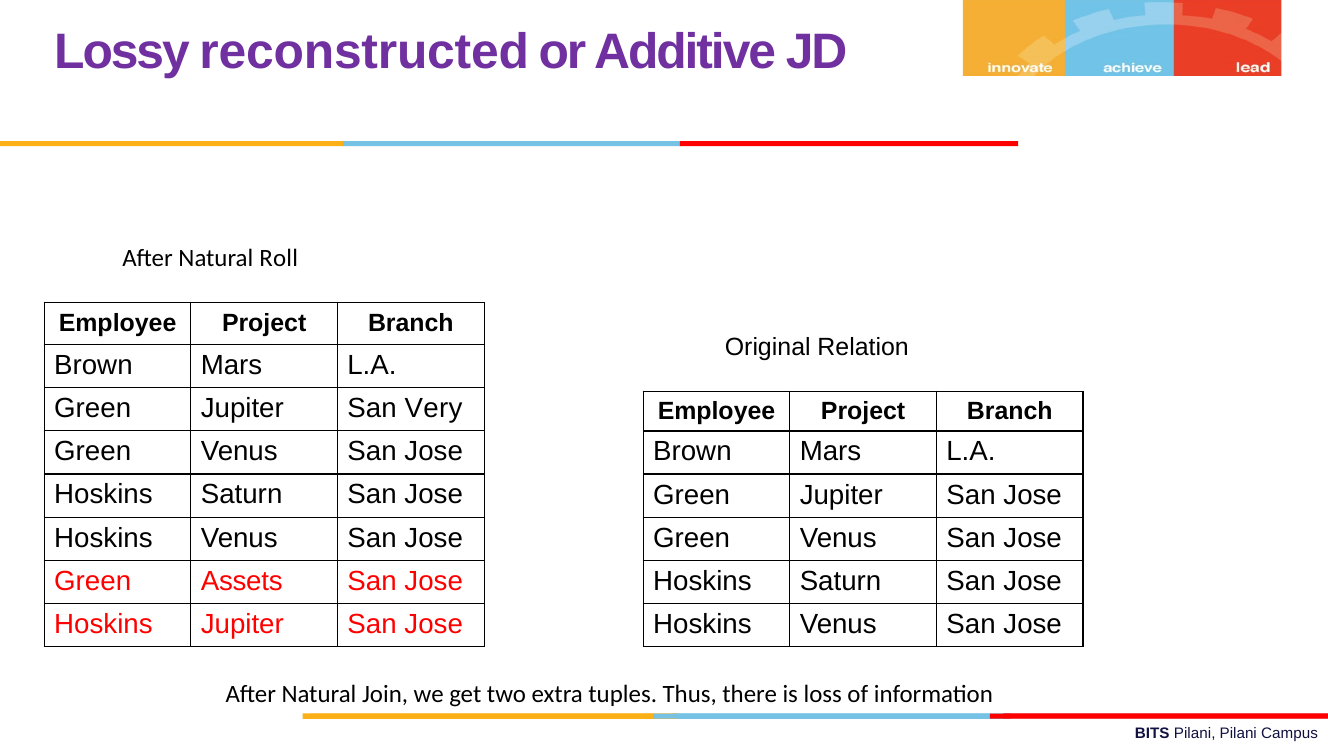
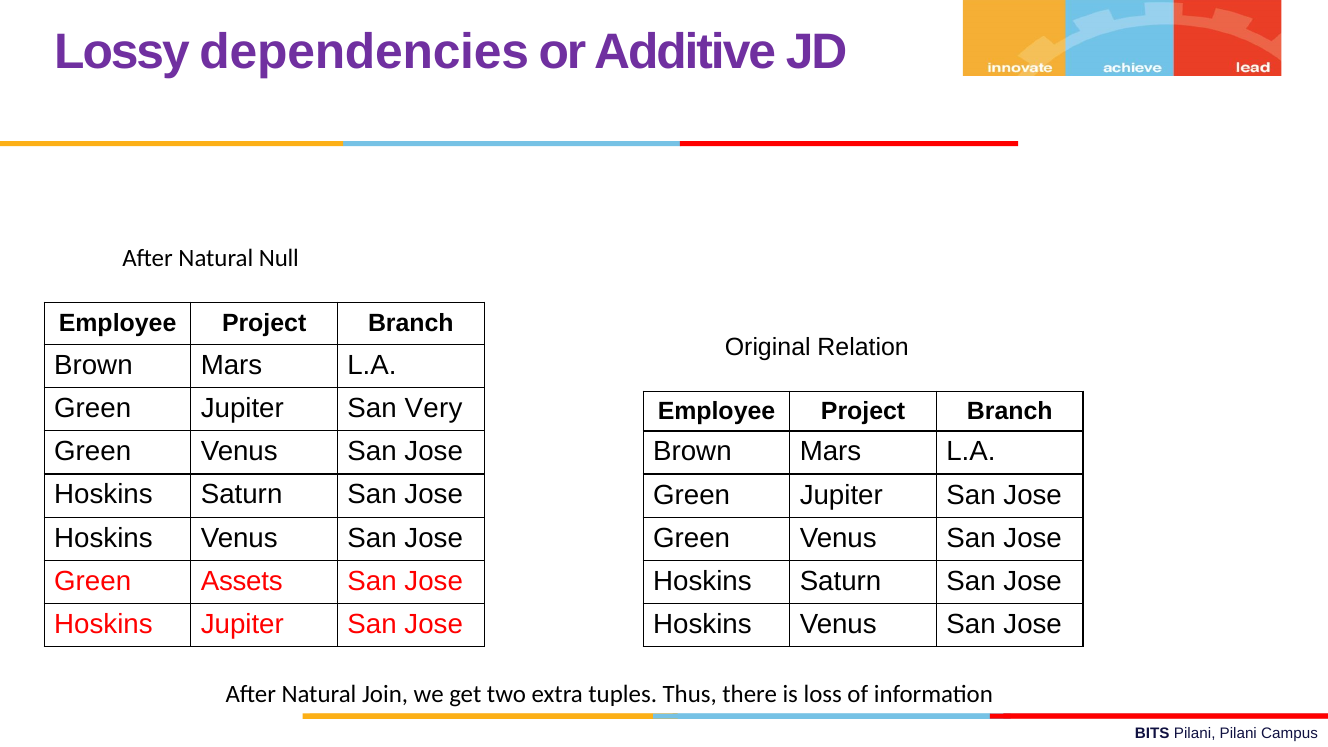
reconstructed: reconstructed -> dependencies
Roll: Roll -> Null
